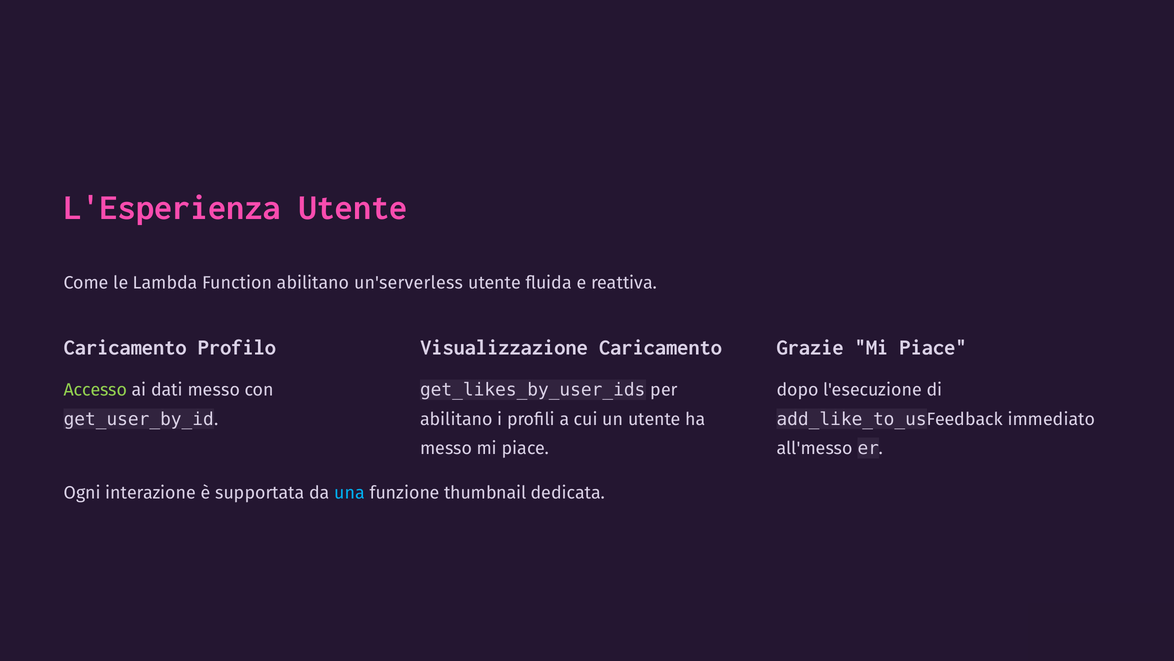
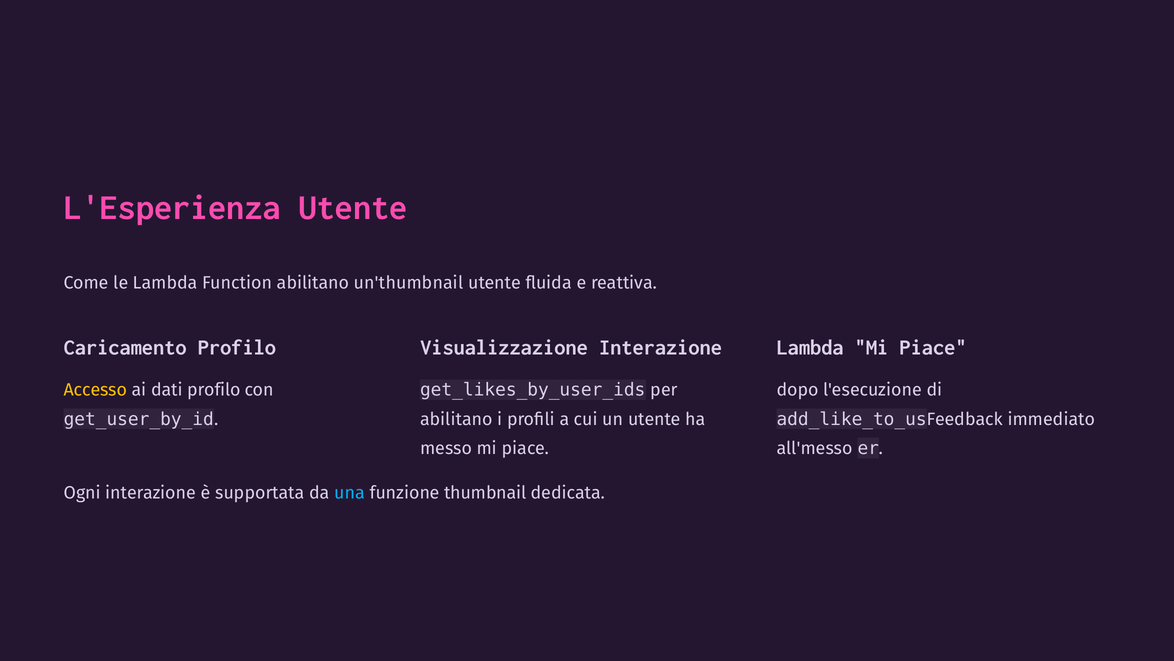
un'serverless: un'serverless -> un'thumbnail
Visualizzazione Caricamento: Caricamento -> Interazione
Grazie at (810, 347): Grazie -> Lambda
Accesso colour: light green -> yellow
dati messo: messo -> profilo
